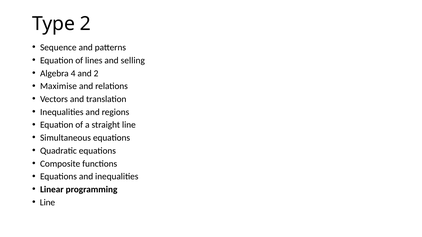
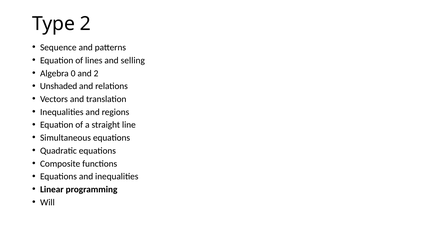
4: 4 -> 0
Maximise: Maximise -> Unshaded
Line at (47, 203): Line -> Will
